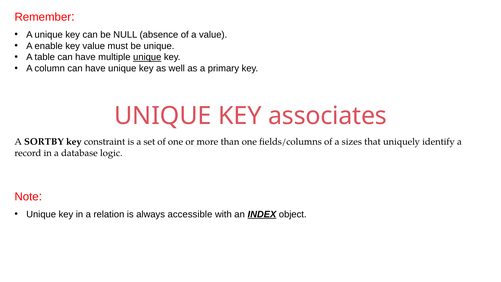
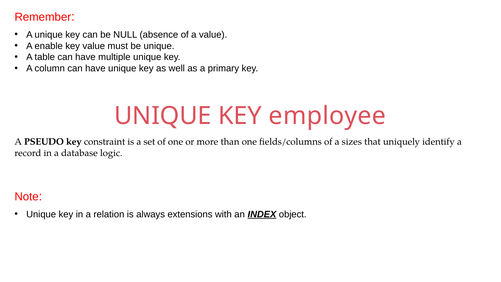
unique at (147, 57) underline: present -> none
associates: associates -> employee
SORTBY: SORTBY -> PSEUDO
accessible: accessible -> extensions
